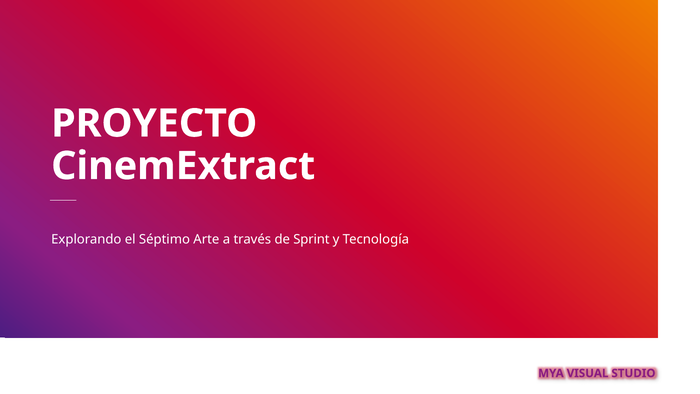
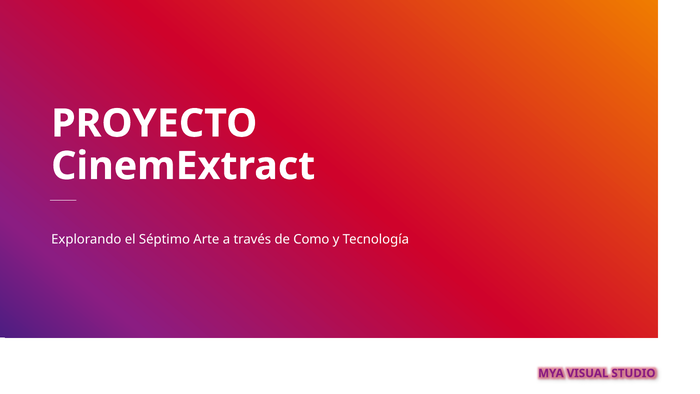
Sprint: Sprint -> Como
